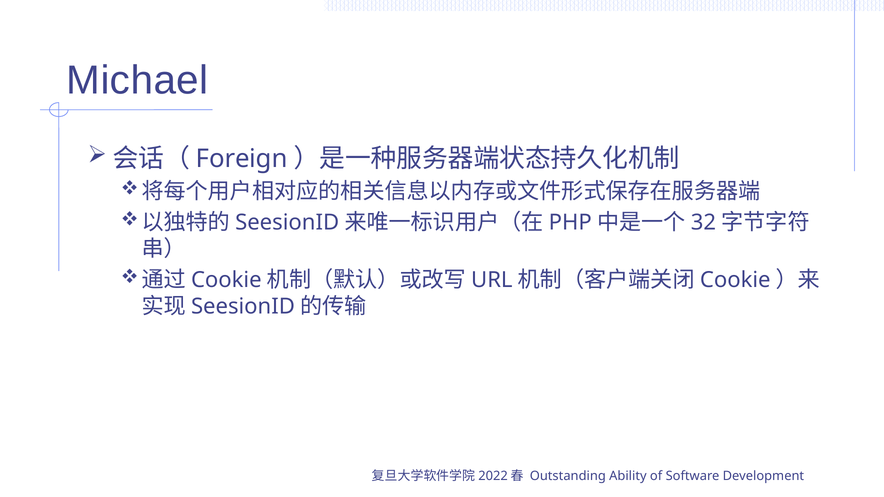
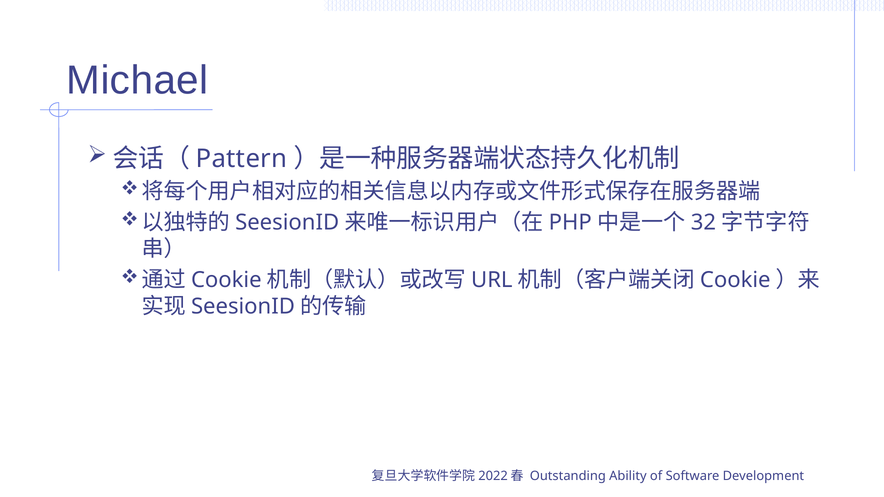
Foreign: Foreign -> Pattern
